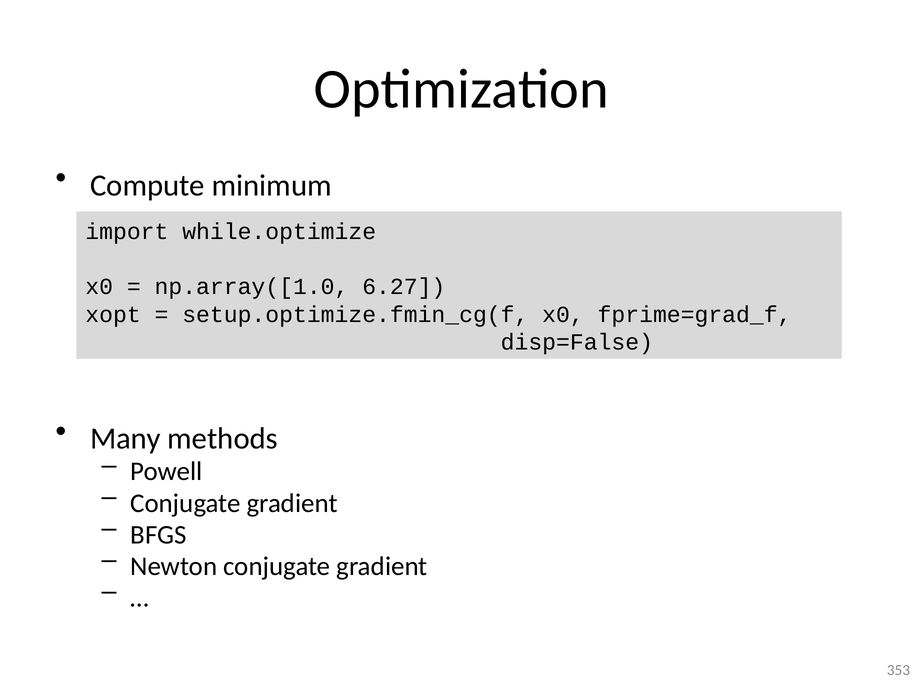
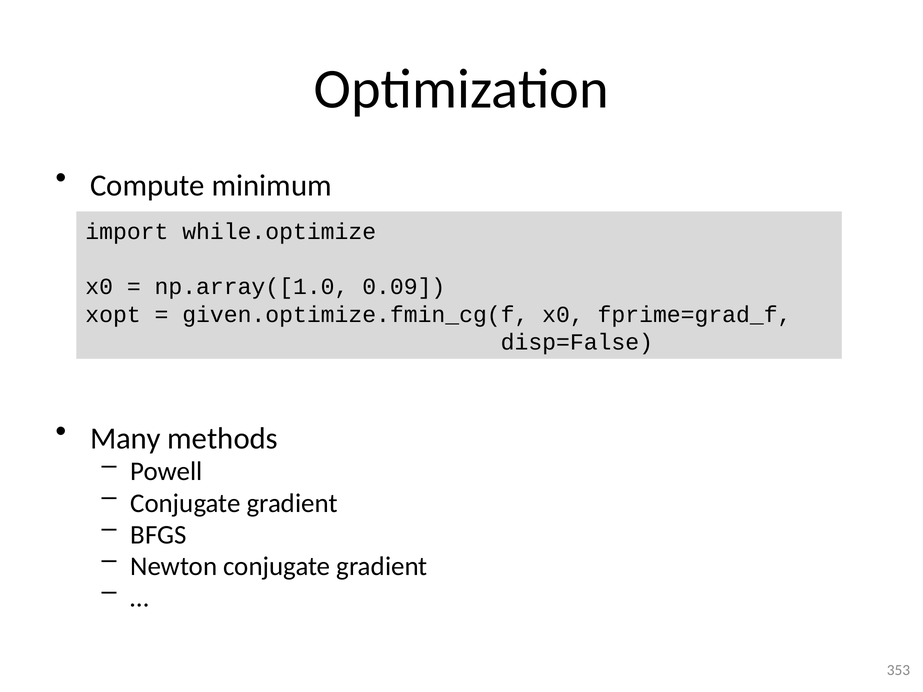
6.27: 6.27 -> 0.09
setup.optimize.fmin_cg(f: setup.optimize.fmin_cg(f -> given.optimize.fmin_cg(f
